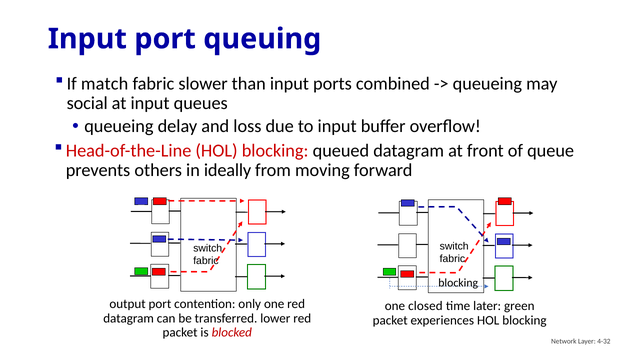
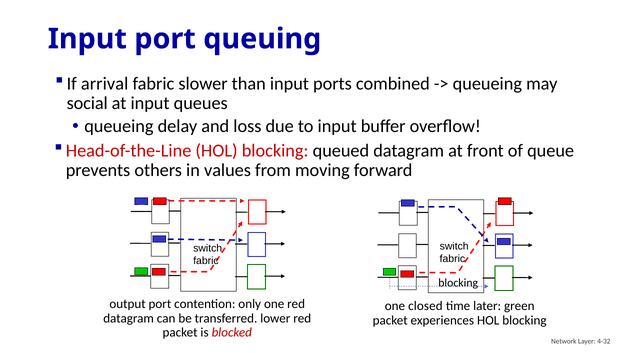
match: match -> arrival
ideally: ideally -> values
